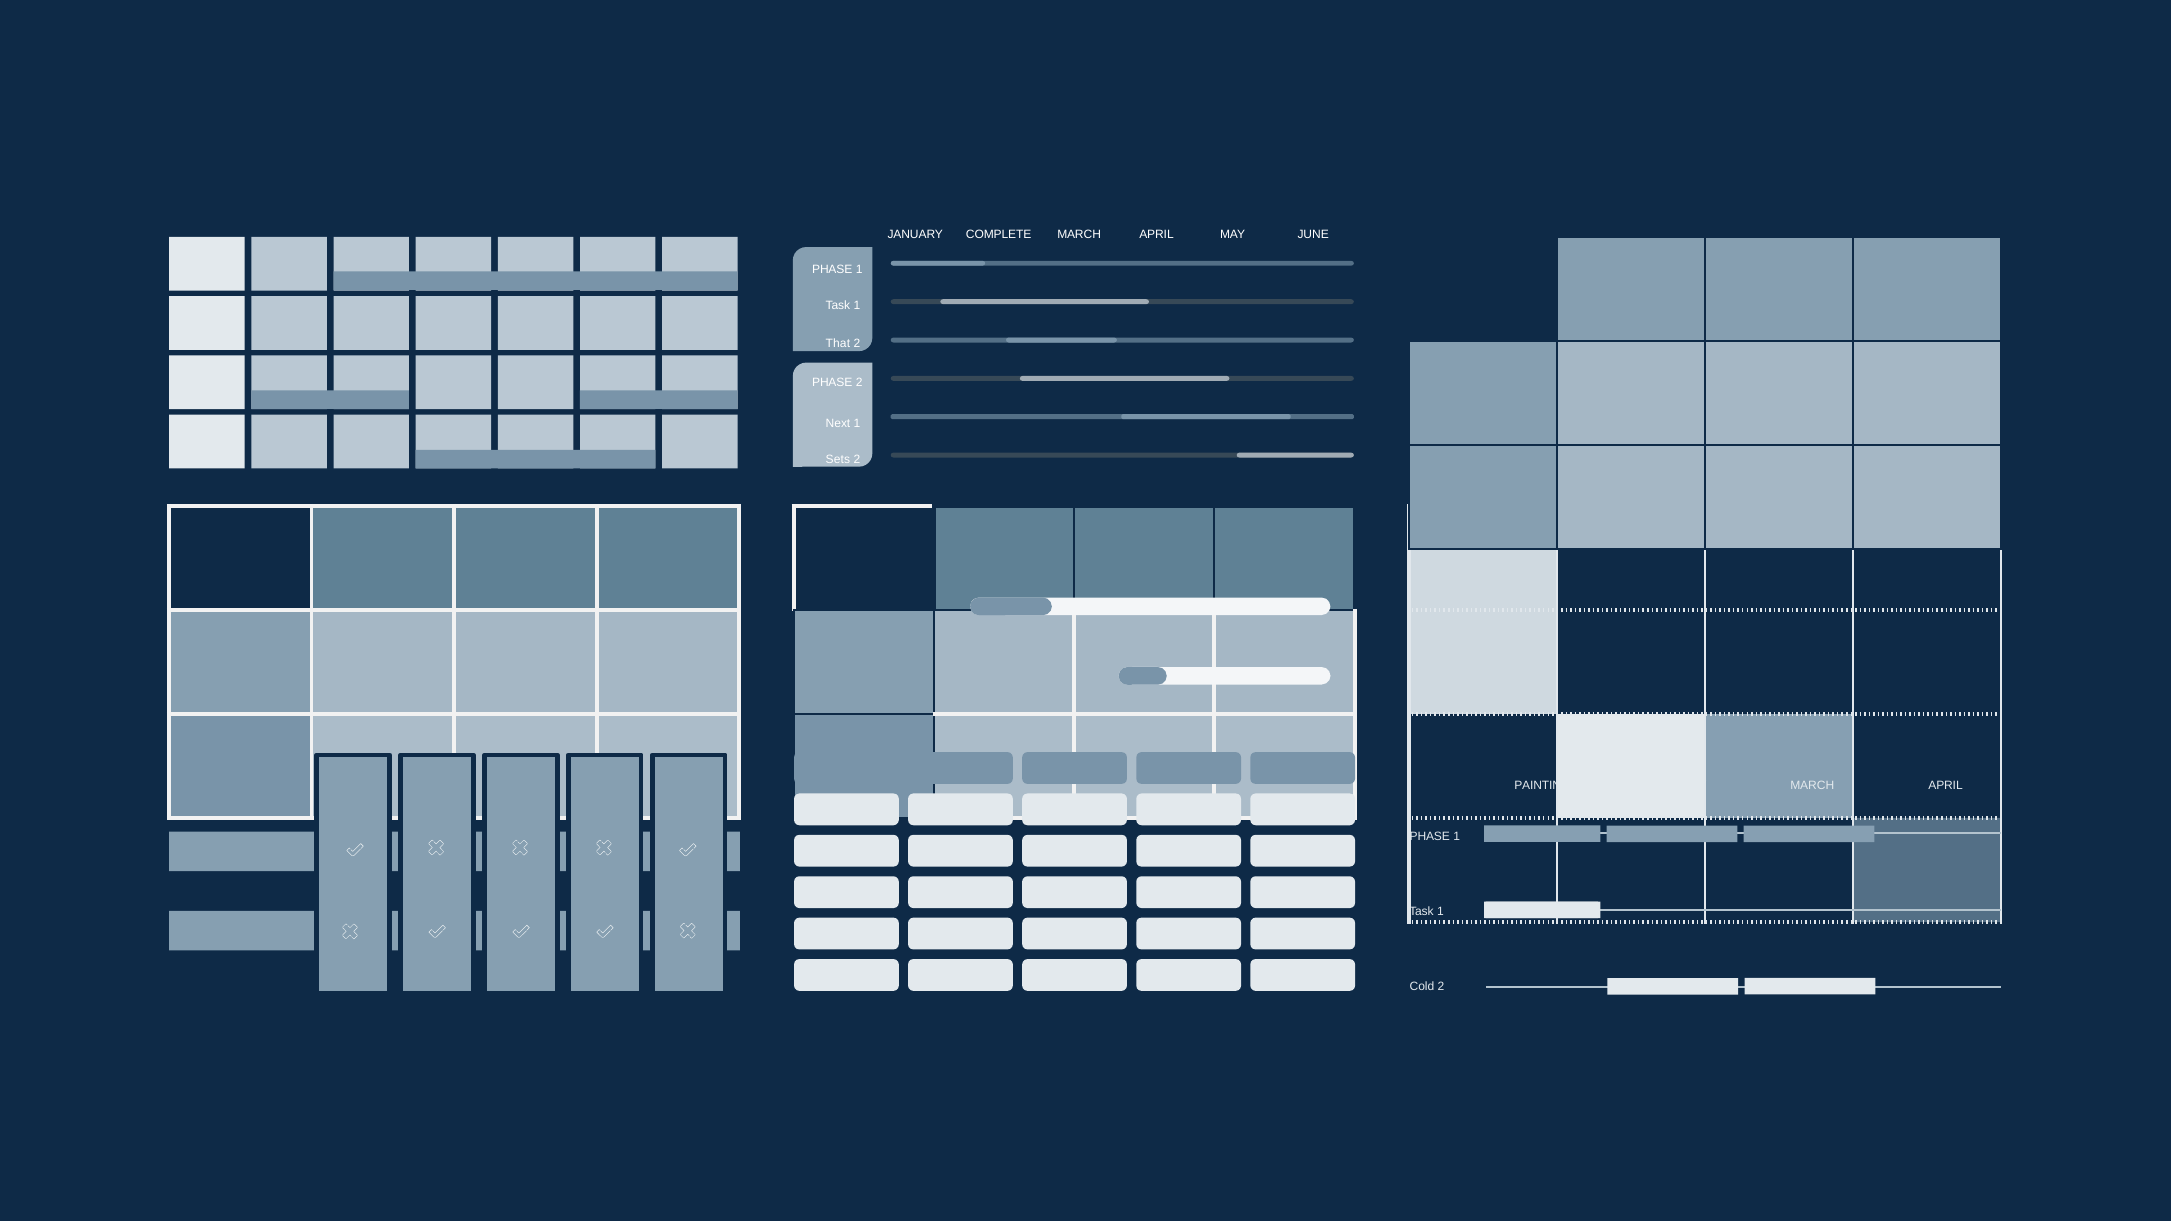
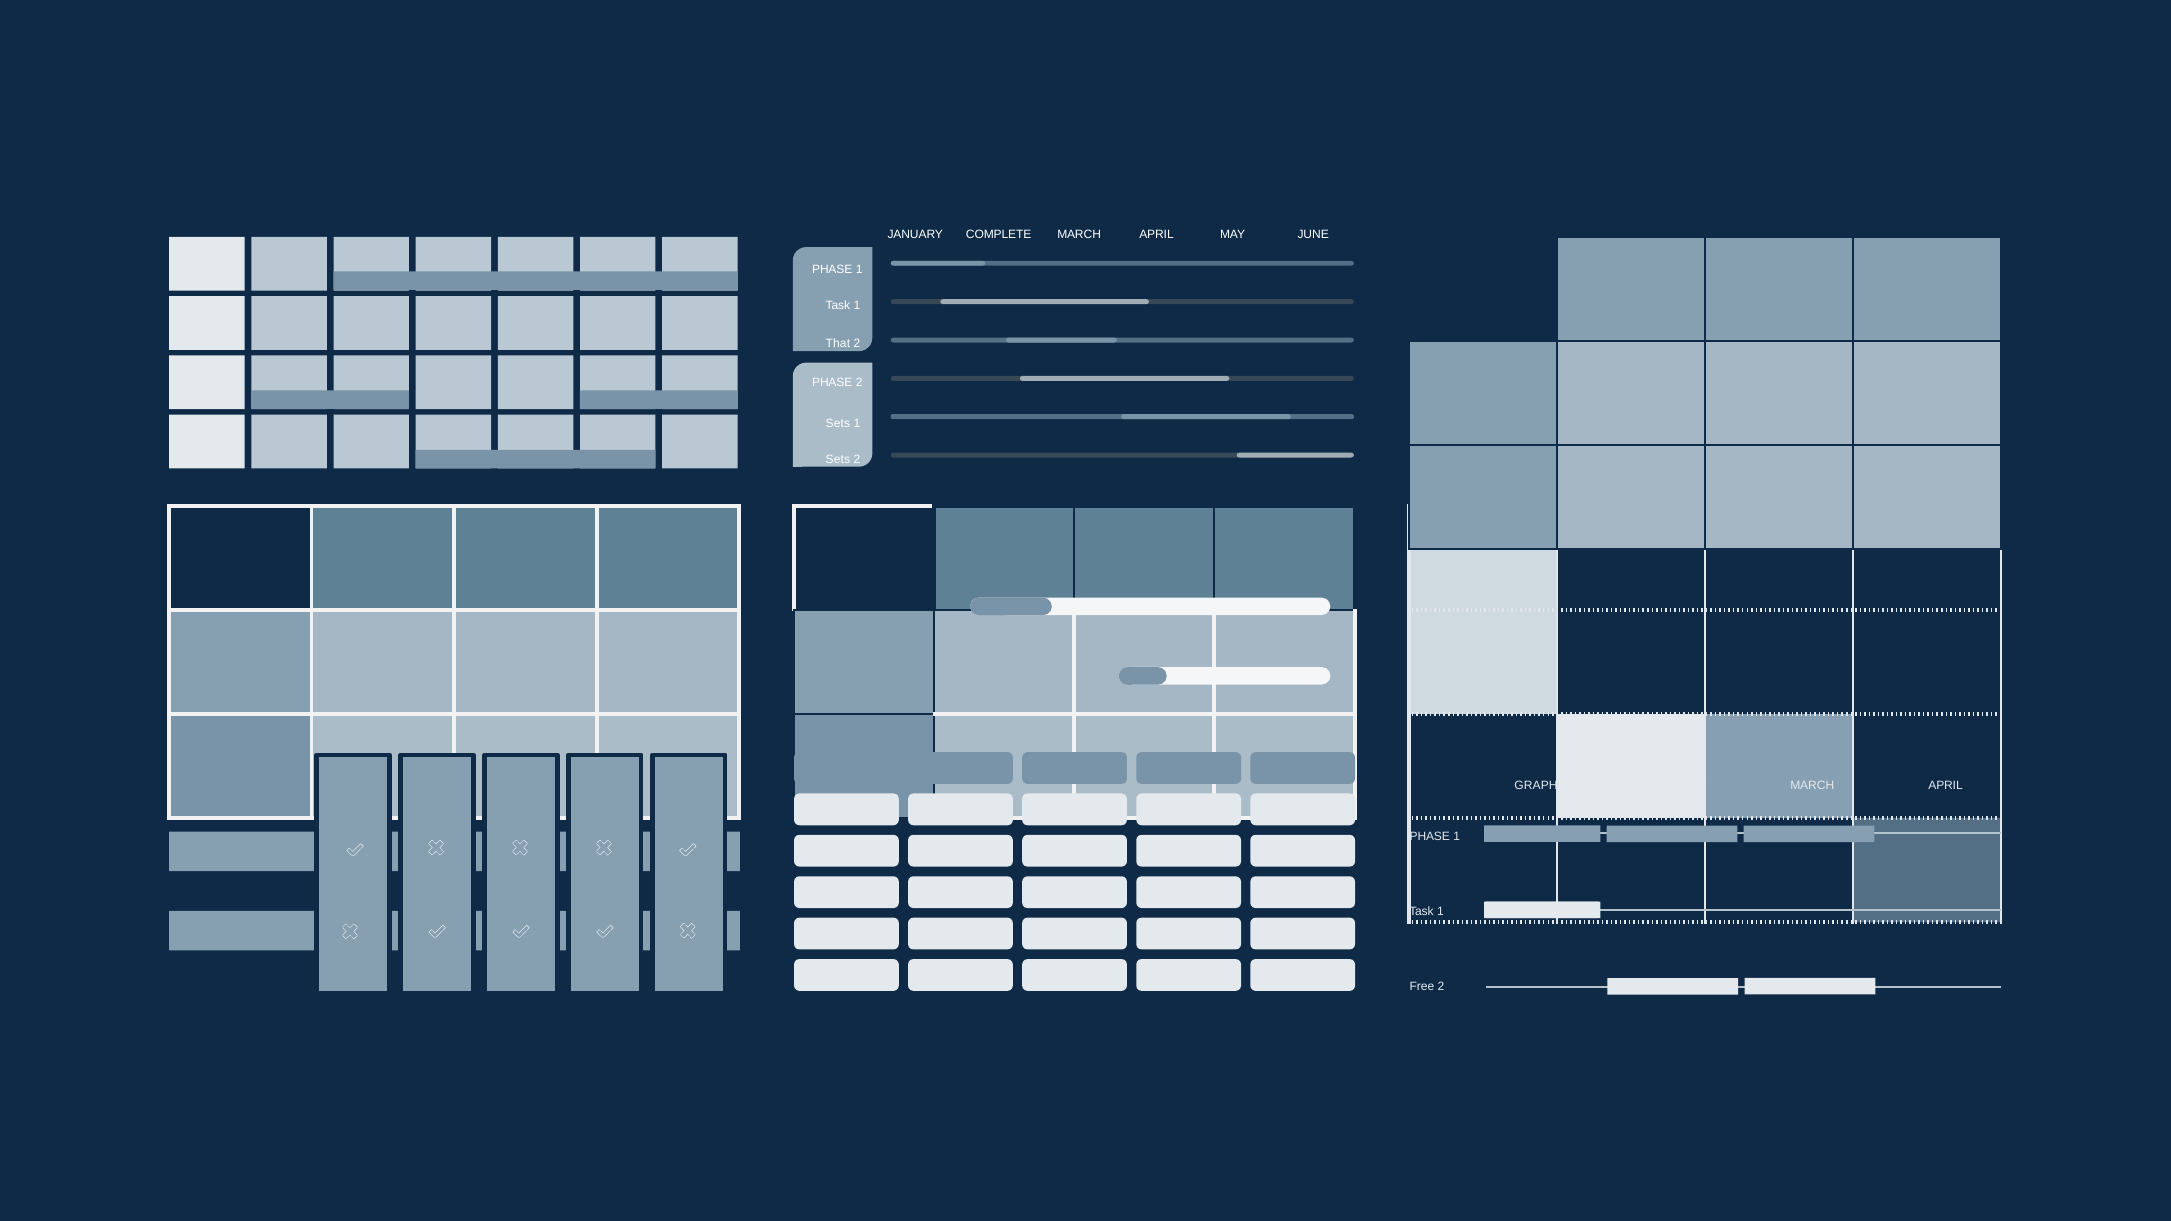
Next at (838, 424): Next -> Sets
PAINTING: PAINTING -> GRAPHIC
Cold: Cold -> Free
